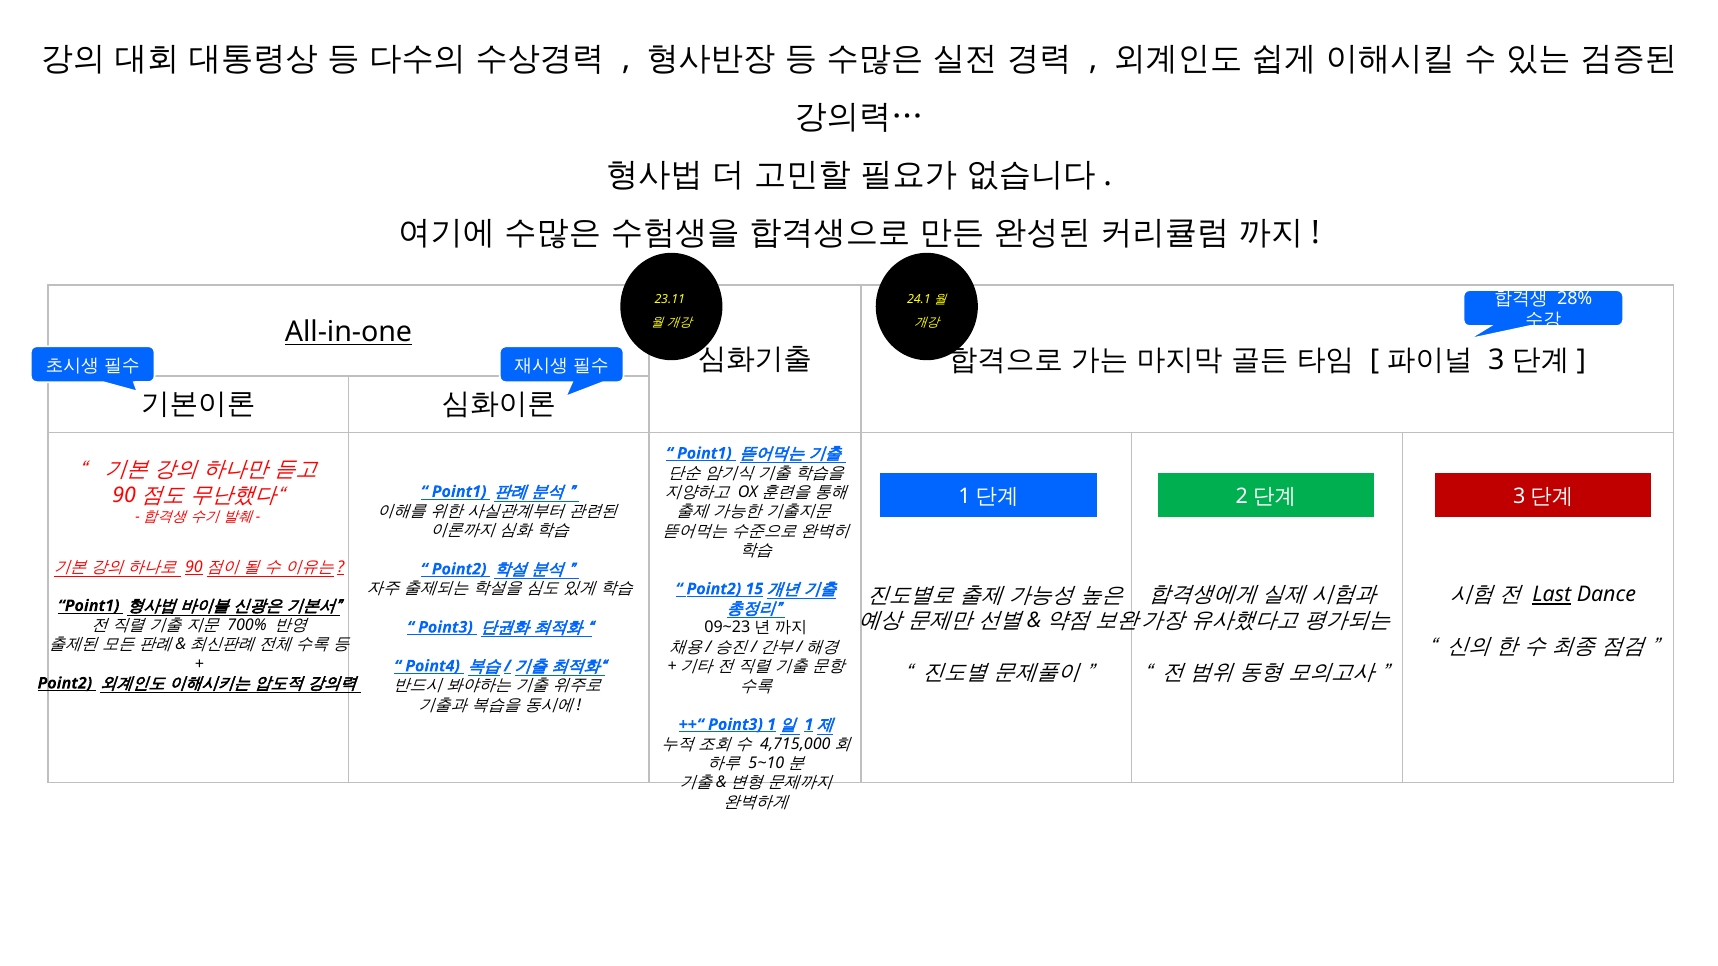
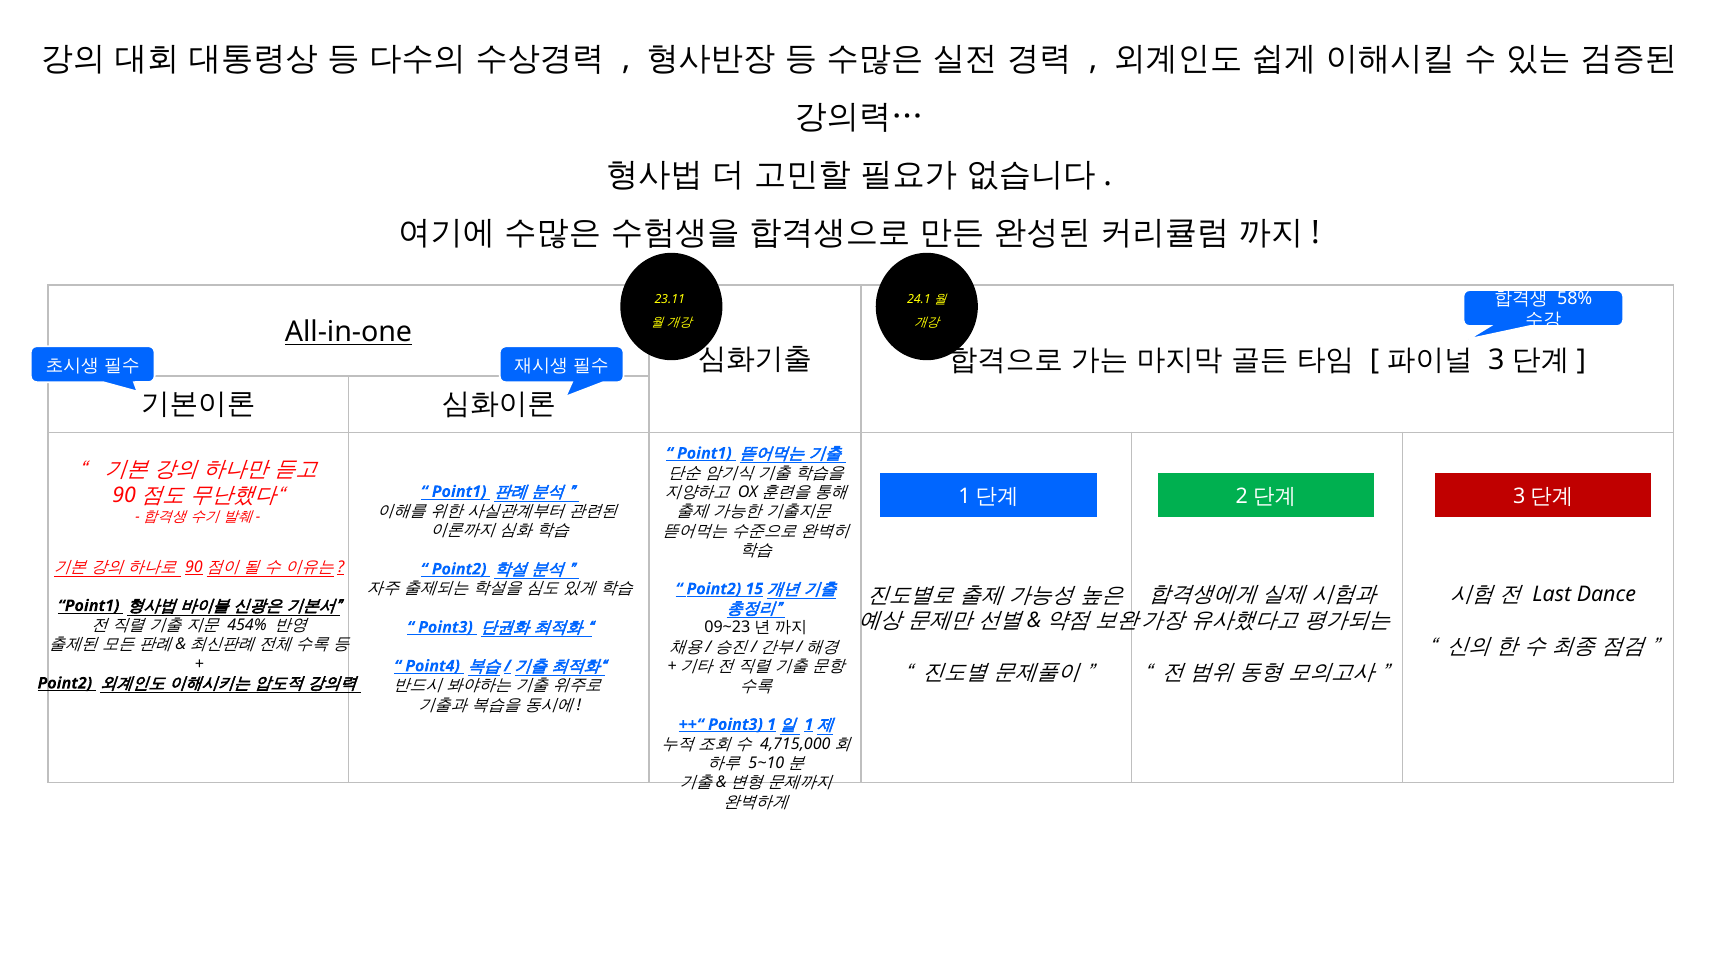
28%: 28% -> 58%
Last underline: present -> none
700%: 700% -> 454%
